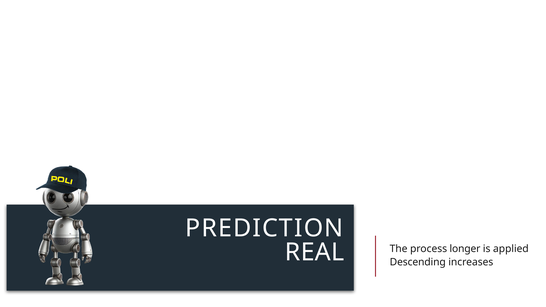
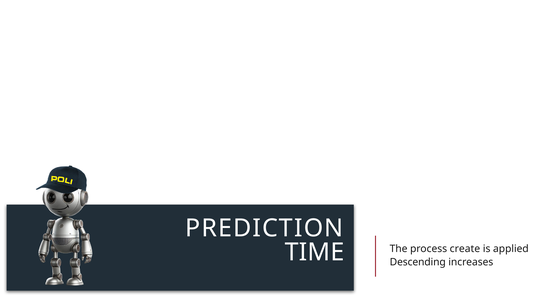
REAL: REAL -> TIME
longer: longer -> create
